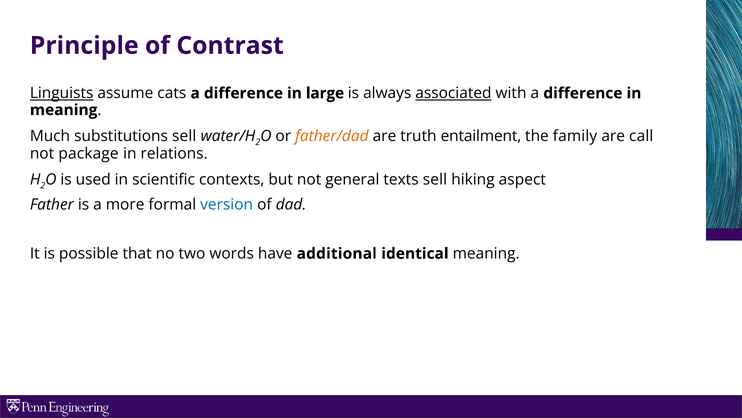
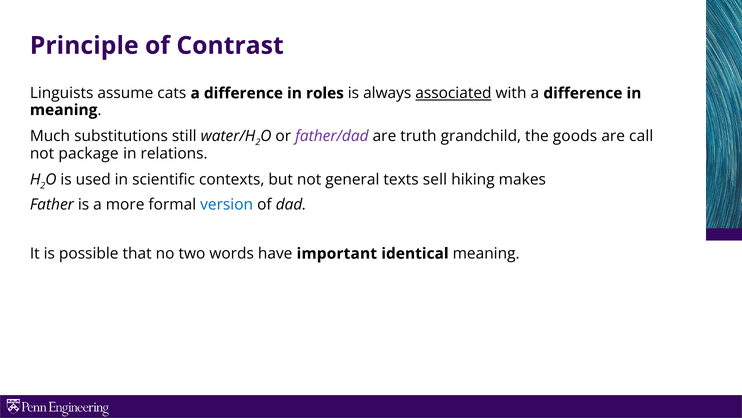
Linguists underline: present -> none
large: large -> roles
substitutions sell: sell -> still
father/dad colour: orange -> purple
entailment: entailment -> grandchild
family: family -> goods
aspect: aspect -> makes
additional: additional -> important
